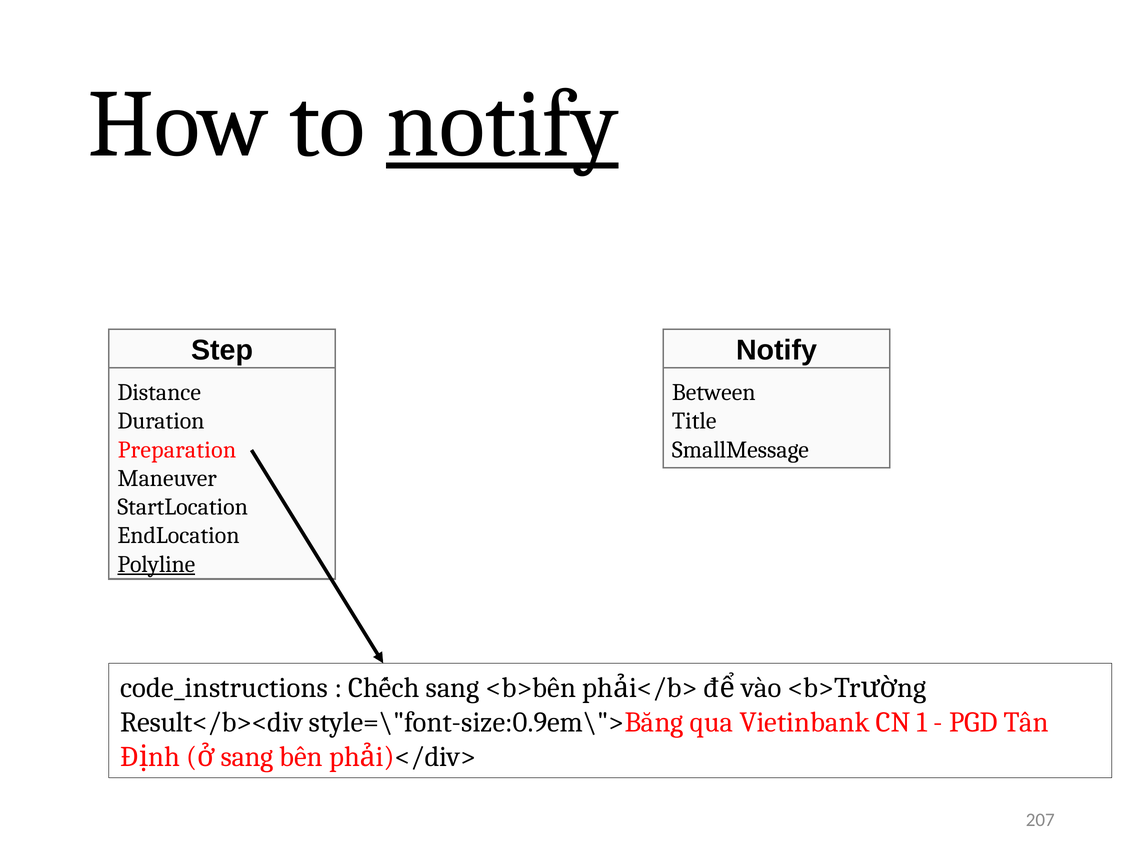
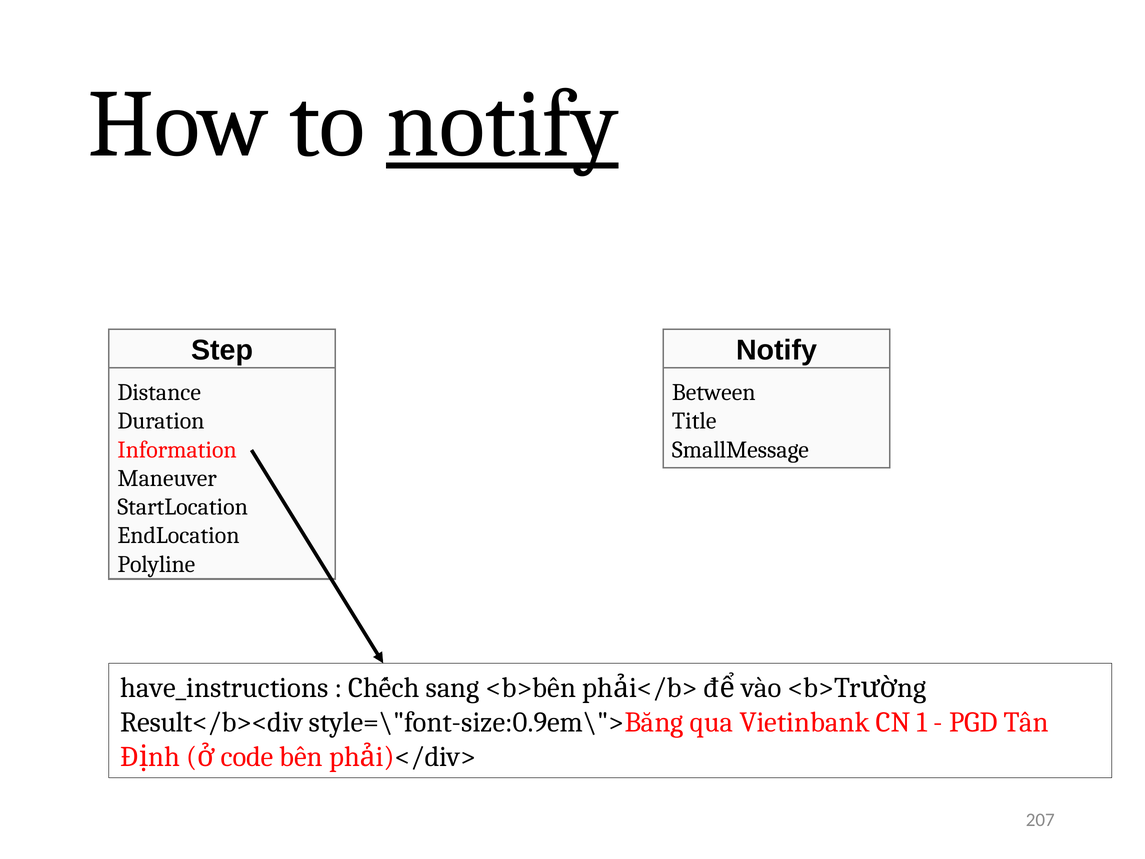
Preparation: Preparation -> Information
Polyline underline: present -> none
code_instructions: code_instructions -> have_instructions
sang at (247, 757): sang -> code
